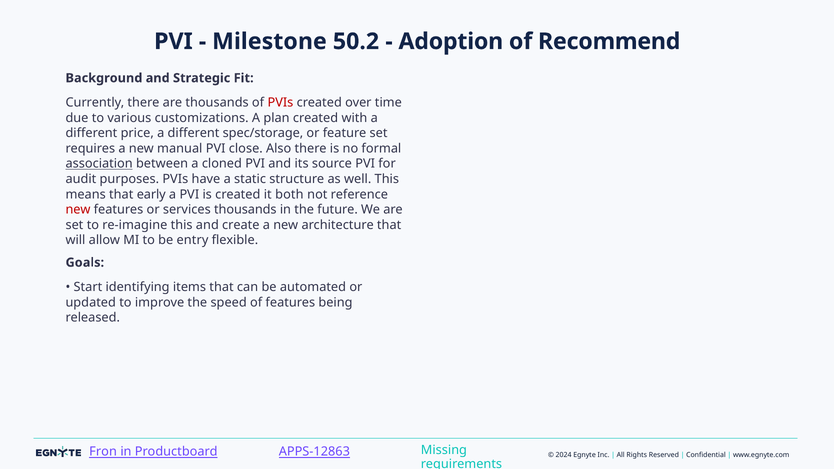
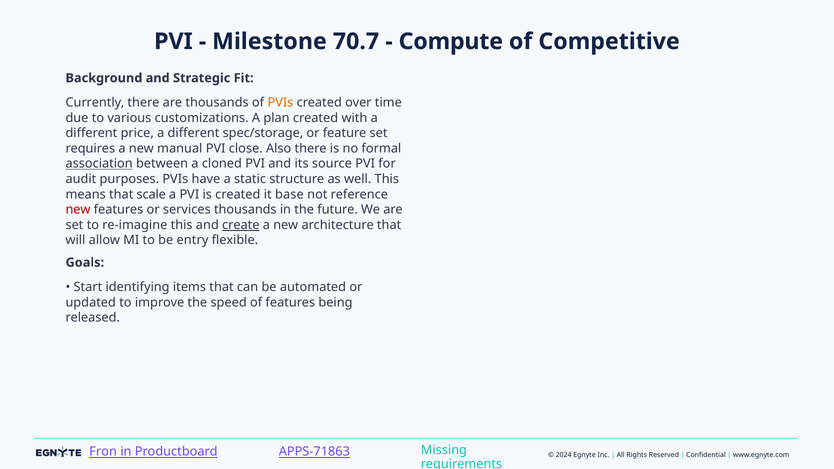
50.2: 50.2 -> 70.7
Adoption: Adoption -> Compute
Recommend: Recommend -> Competitive
PVIs at (280, 103) colour: red -> orange
early: early -> scale
both: both -> base
create underline: none -> present
APPS-12863: APPS-12863 -> APPS-71863
